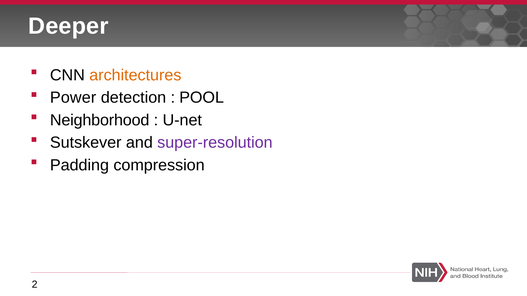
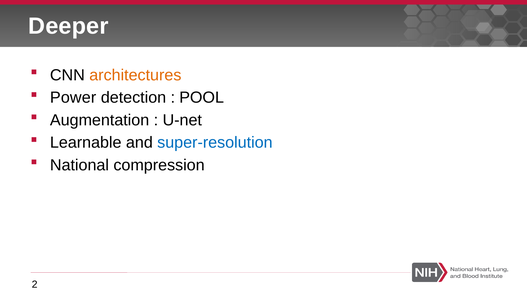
Neighborhood: Neighborhood -> Augmentation
Sutskever: Sutskever -> Learnable
super-resolution colour: purple -> blue
Padding: Padding -> National
